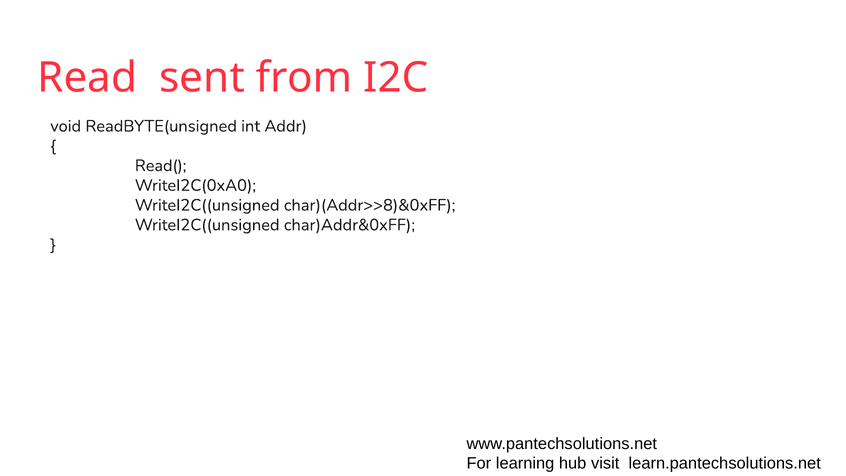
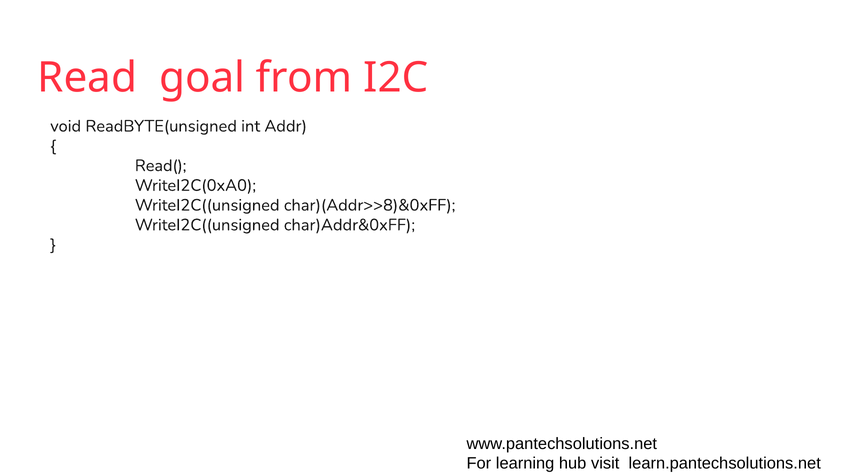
sent: sent -> goal
